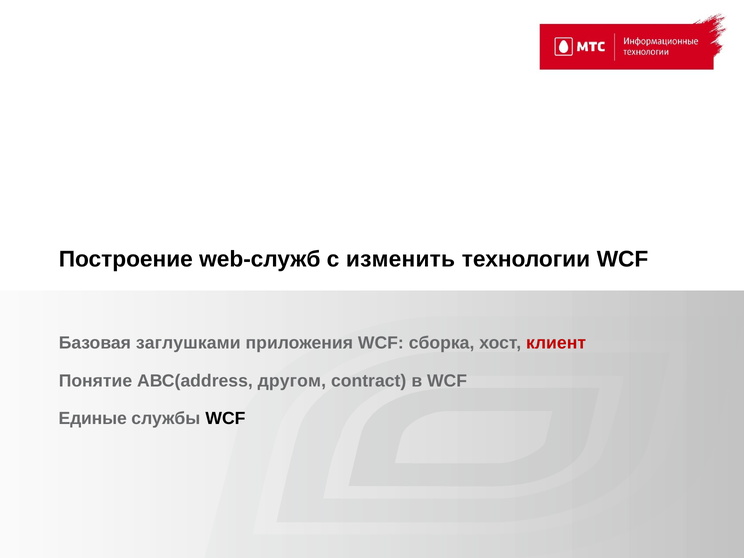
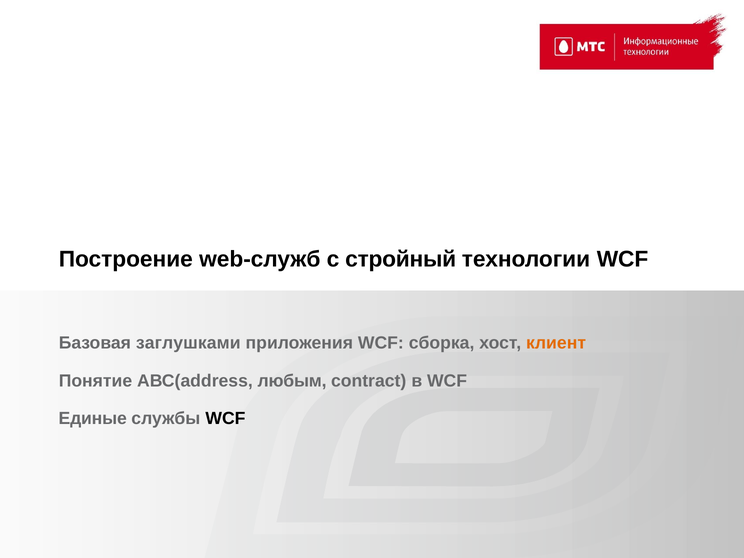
изменить: изменить -> стройный
клиент colour: red -> orange
другом: другом -> любым
